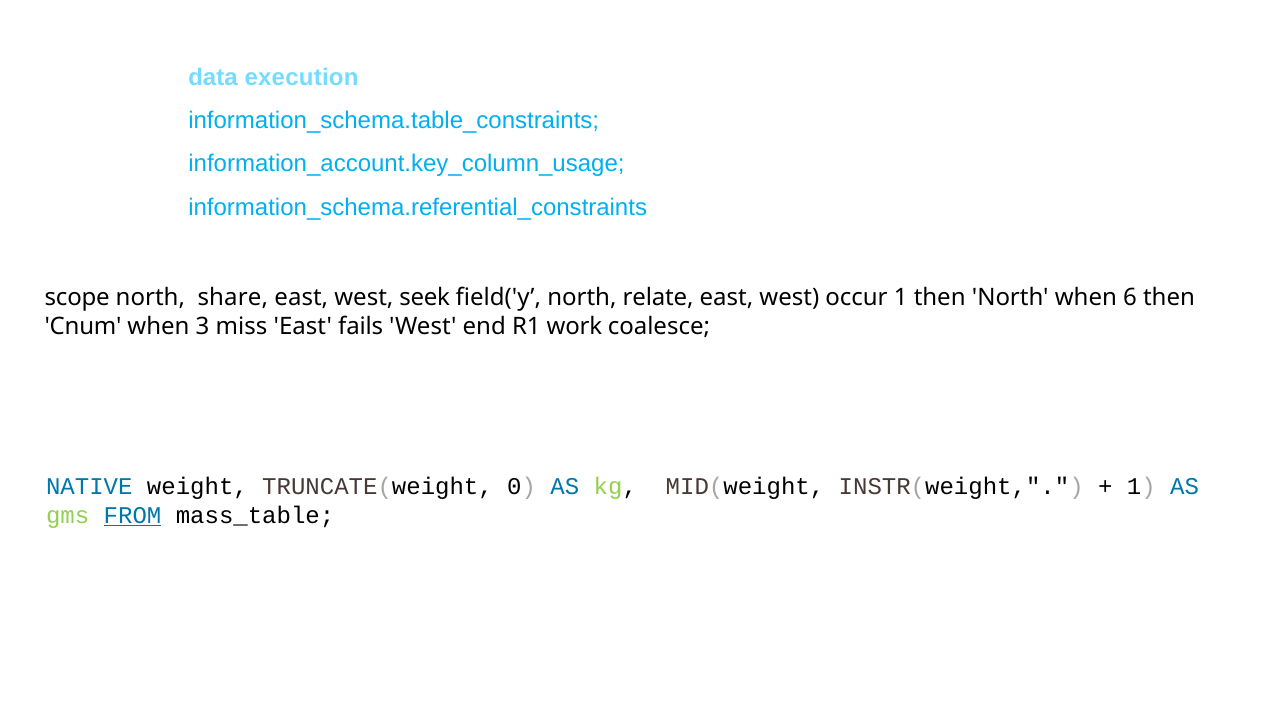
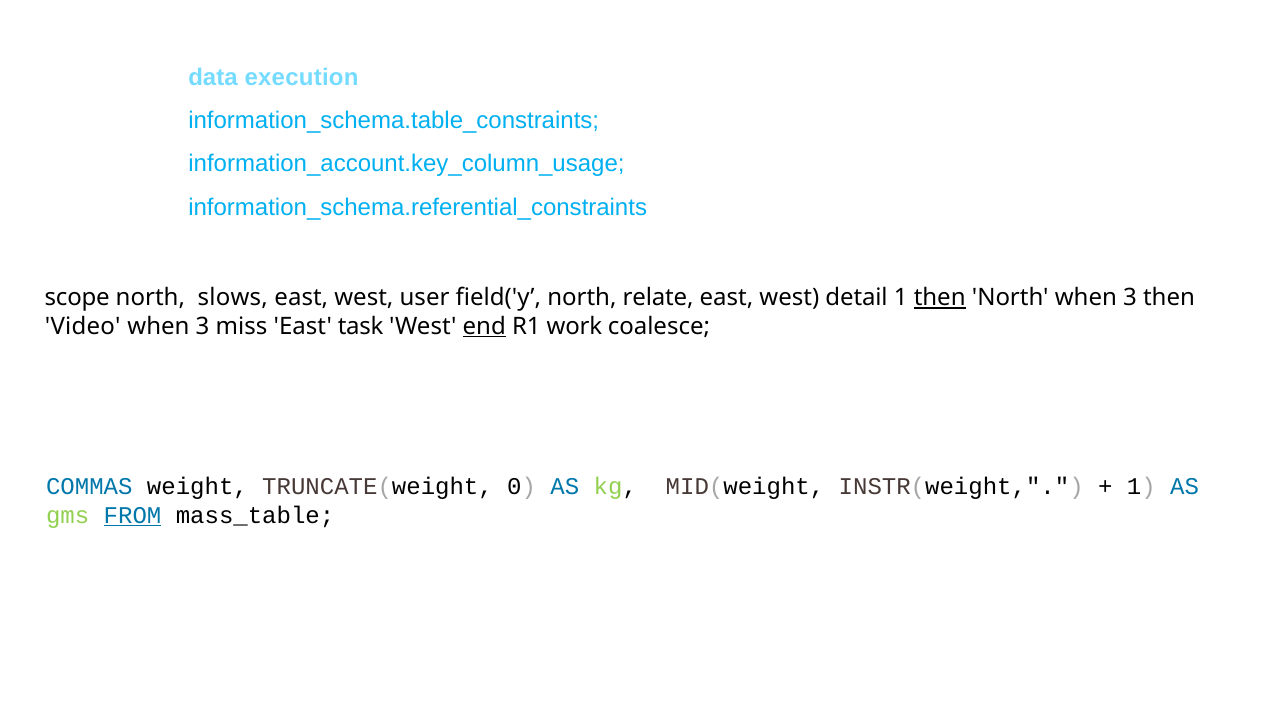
share: share -> slows
seek: seek -> user
occur: occur -> detail
then at (940, 298) underline: none -> present
North when 6: 6 -> 3
Cnum: Cnum -> Video
fails: fails -> task
end underline: none -> present
NATIVE: NATIVE -> COMMAS
